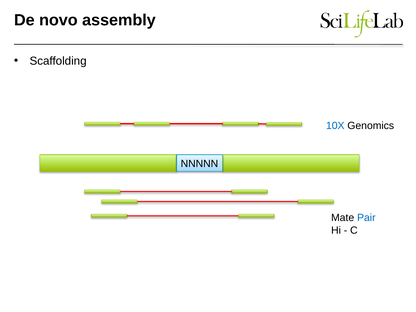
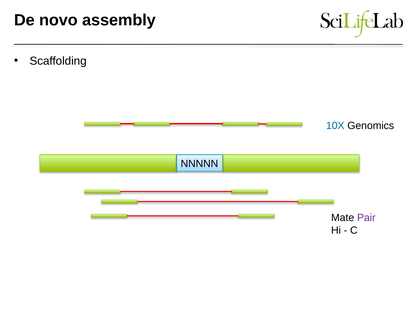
Pair colour: blue -> purple
